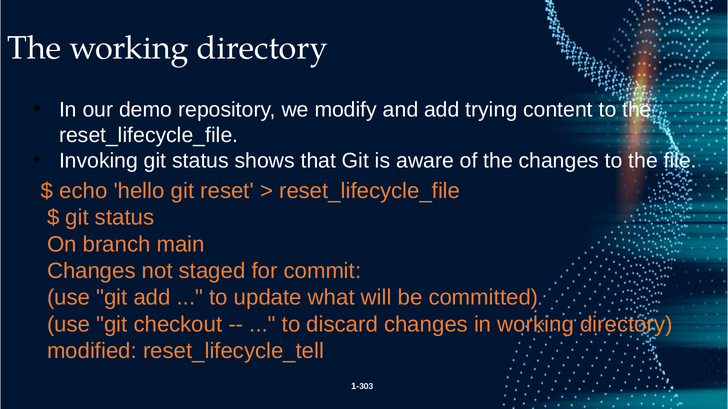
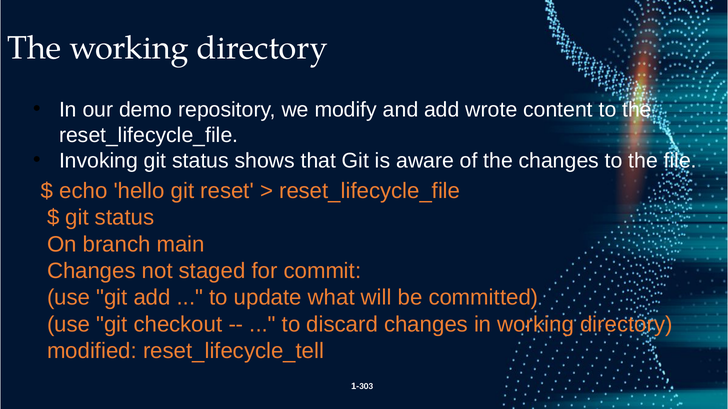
trying: trying -> wrote
